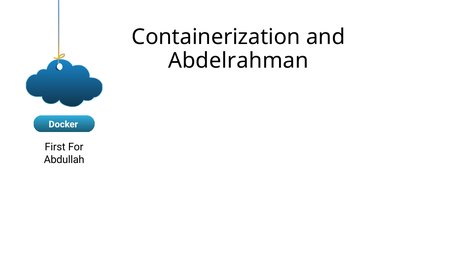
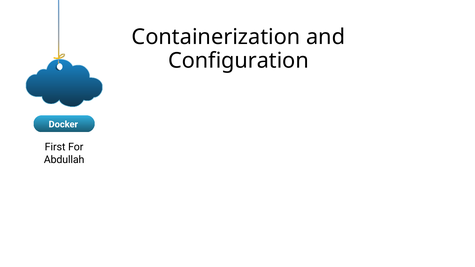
Abdelrahman: Abdelrahman -> Configuration
